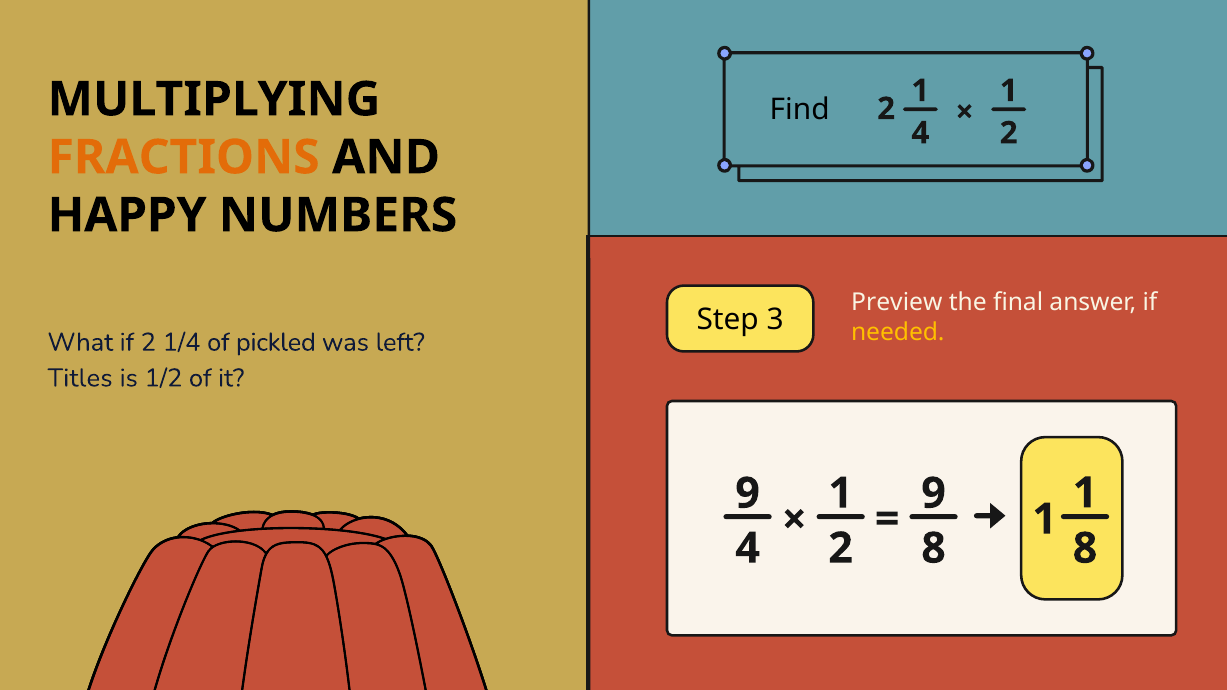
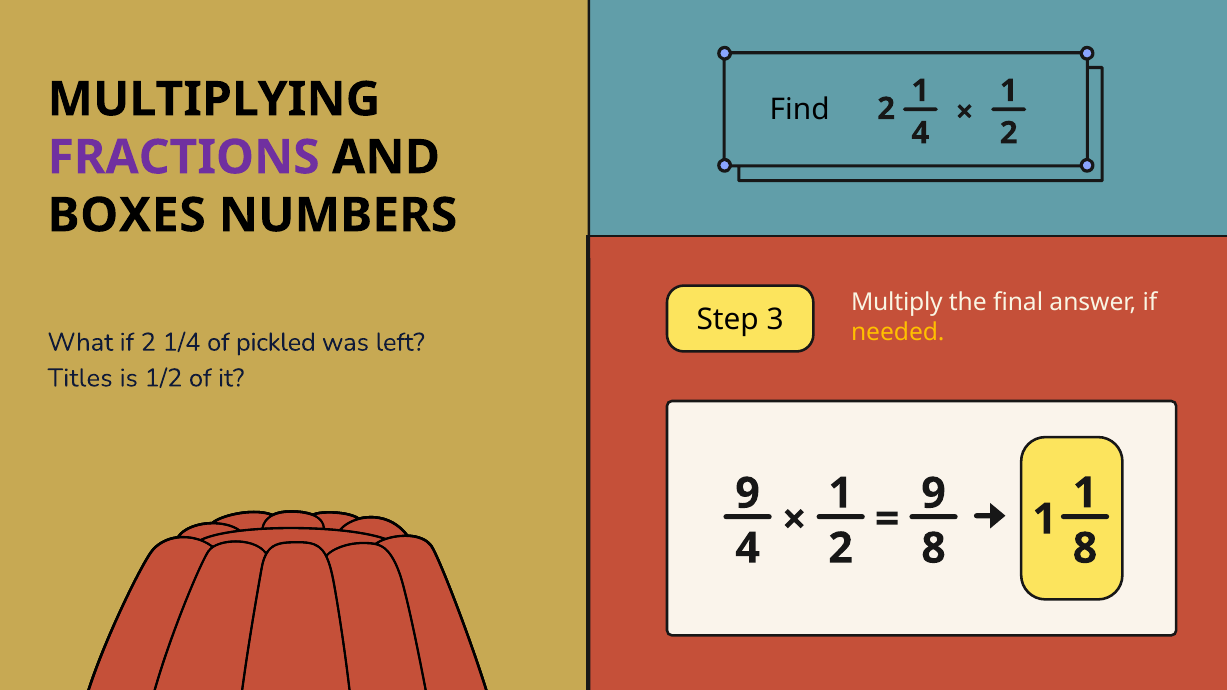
FRACTIONS colour: orange -> purple
HAPPY: HAPPY -> BOXES
Preview: Preview -> Multiply
